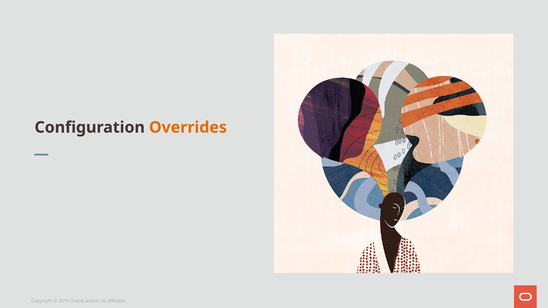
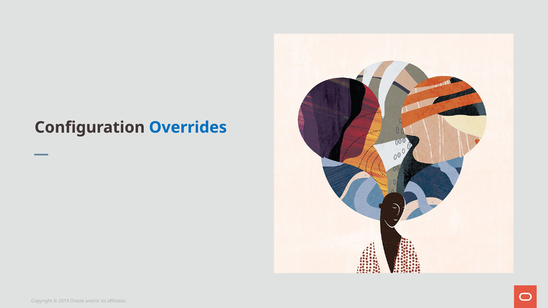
Overrides colour: orange -> blue
